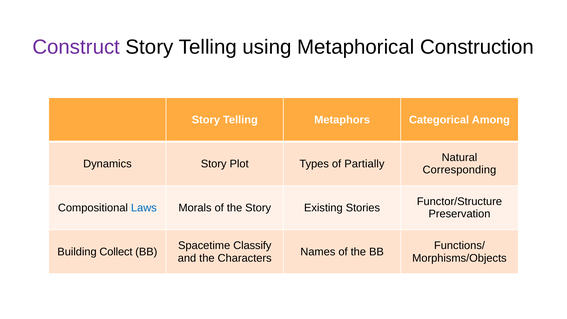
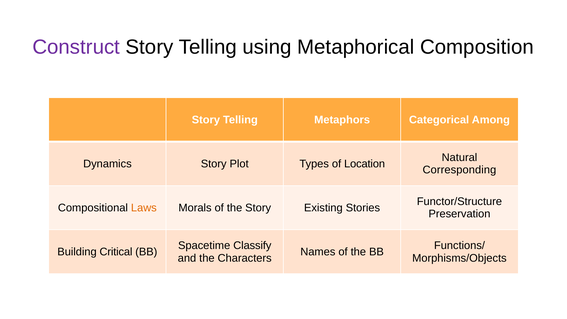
Construction: Construction -> Composition
Partially: Partially -> Location
Laws colour: blue -> orange
Collect: Collect -> Critical
